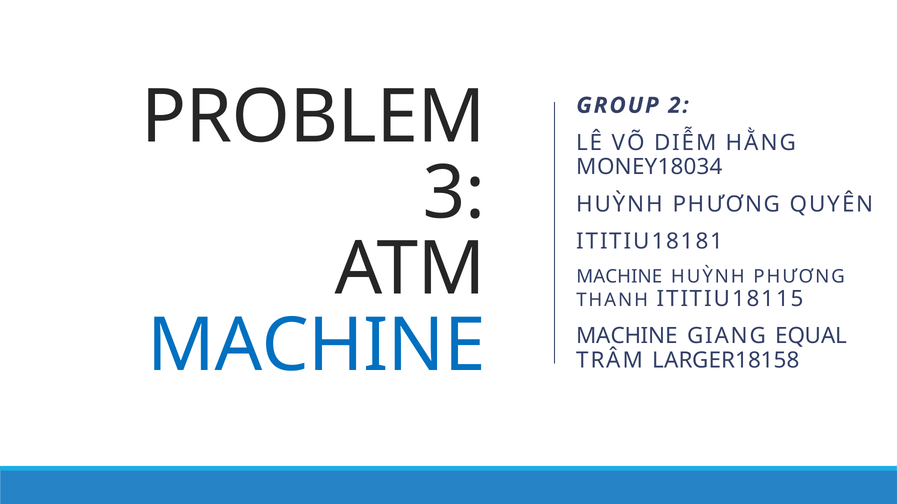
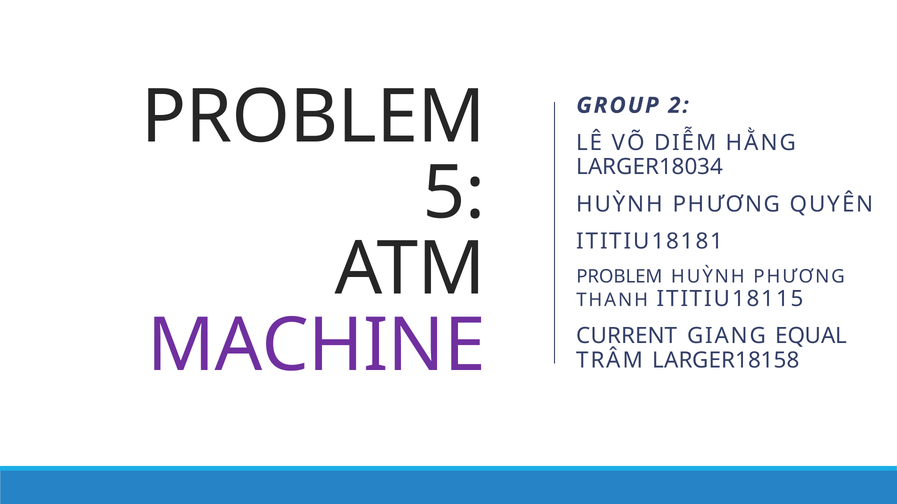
MONEY18034: MONEY18034 -> LARGER18034
3: 3 -> 5
MACHINE at (619, 277): MACHINE -> PROBLEM
MACHINE at (317, 346) colour: blue -> purple
MACHINE at (627, 336): MACHINE -> CURRENT
